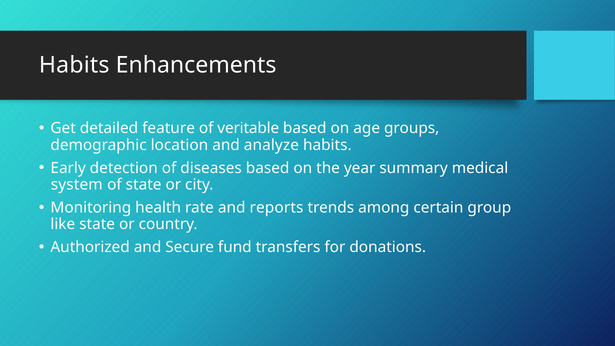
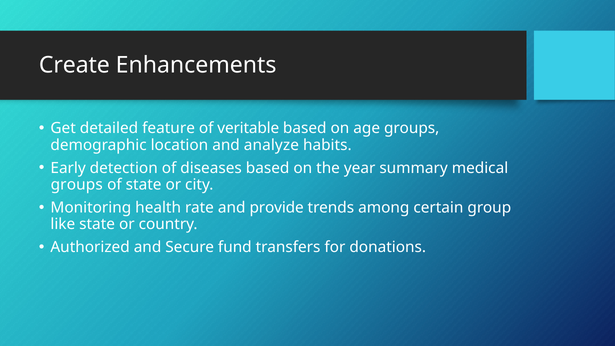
Habits at (74, 65): Habits -> Create
system at (77, 185): system -> groups
reports: reports -> provide
